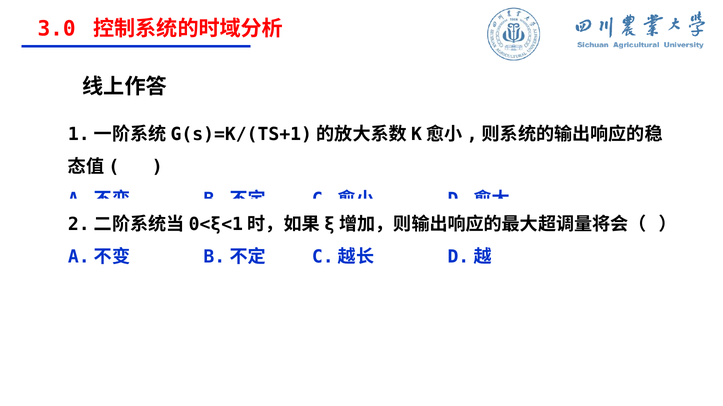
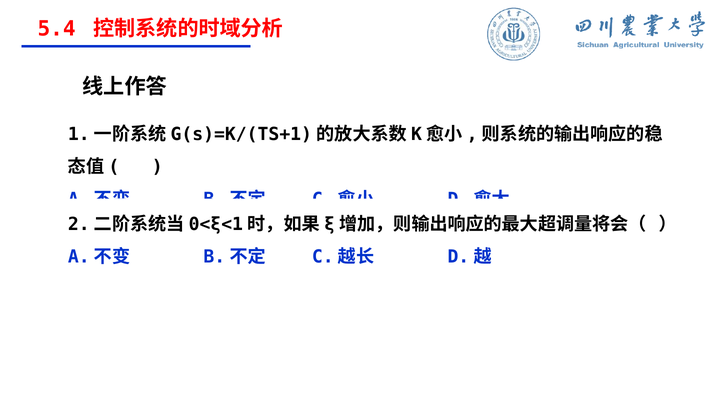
3.0: 3.0 -> 5.4
